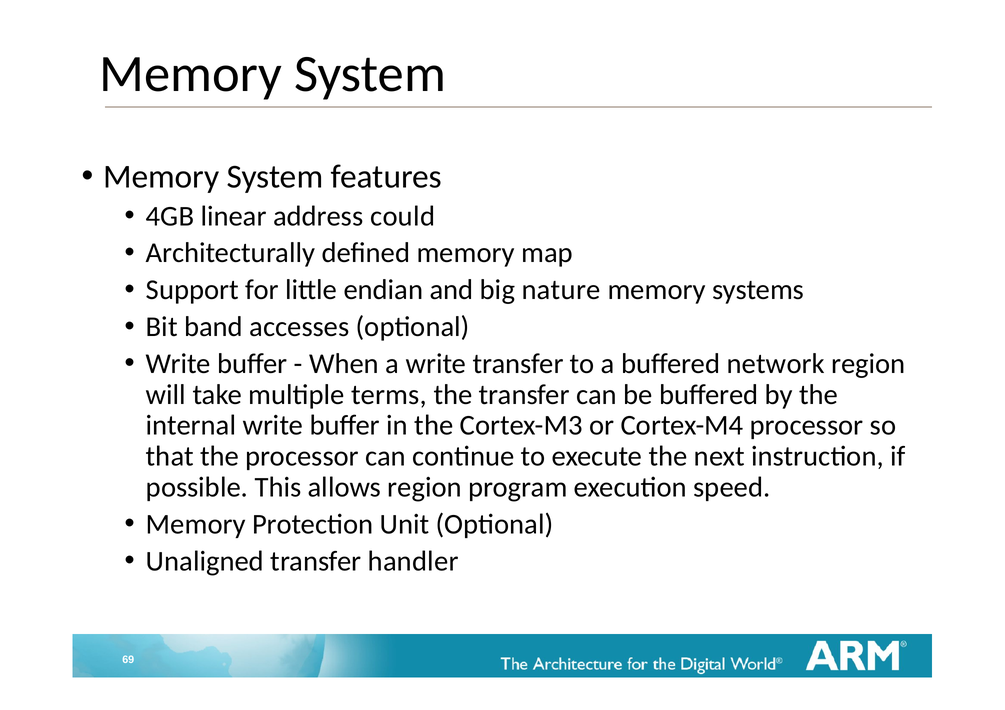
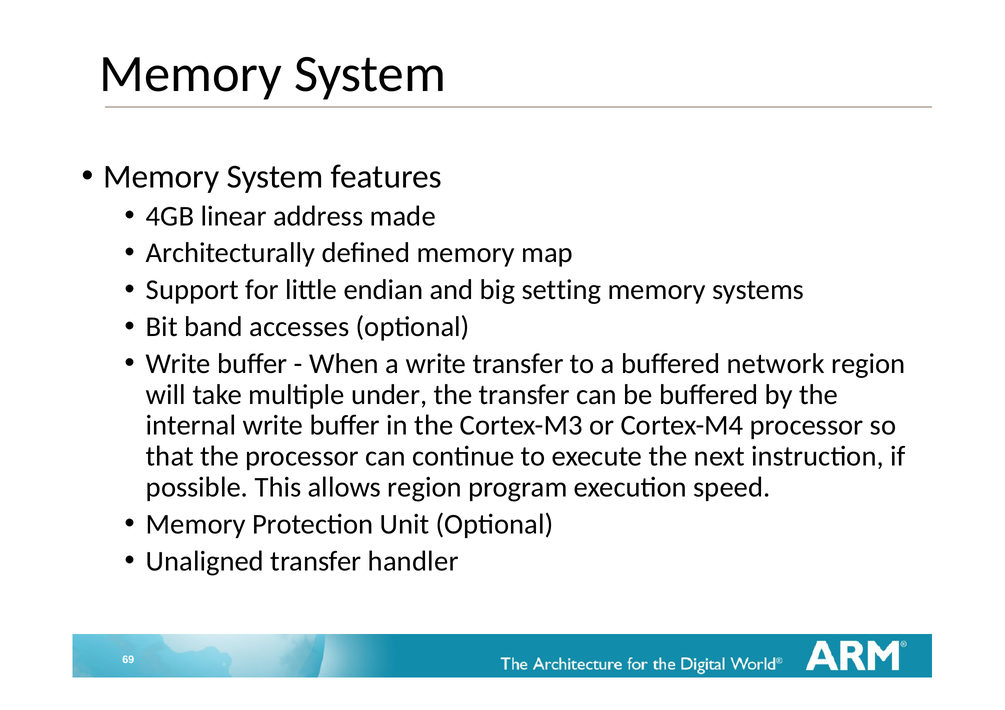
could: could -> made
nature: nature -> setting
terms: terms -> under
